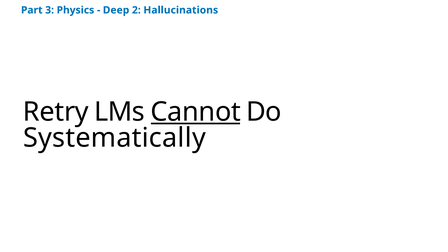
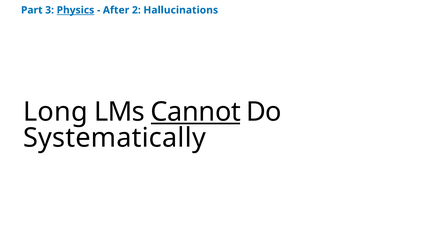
Physics underline: none -> present
Deep: Deep -> After
Retry: Retry -> Long
